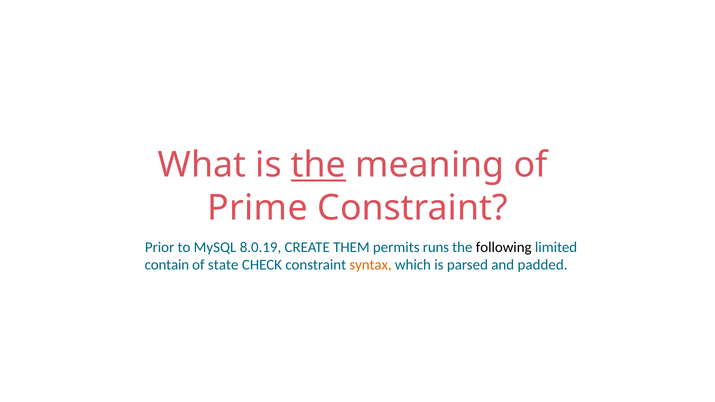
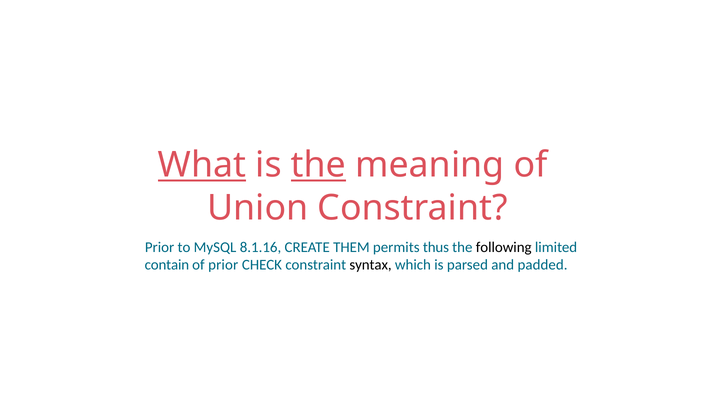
What underline: none -> present
Prime: Prime -> Union
8.0.19: 8.0.19 -> 8.1.16
runs: runs -> thus
of state: state -> prior
syntax colour: orange -> black
